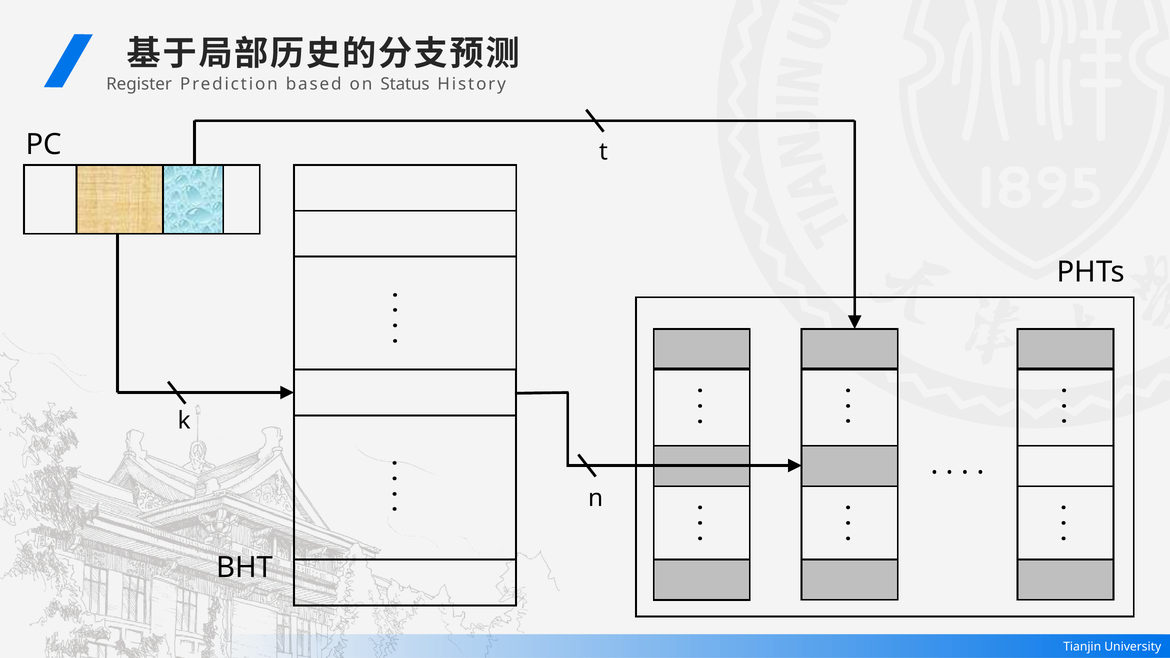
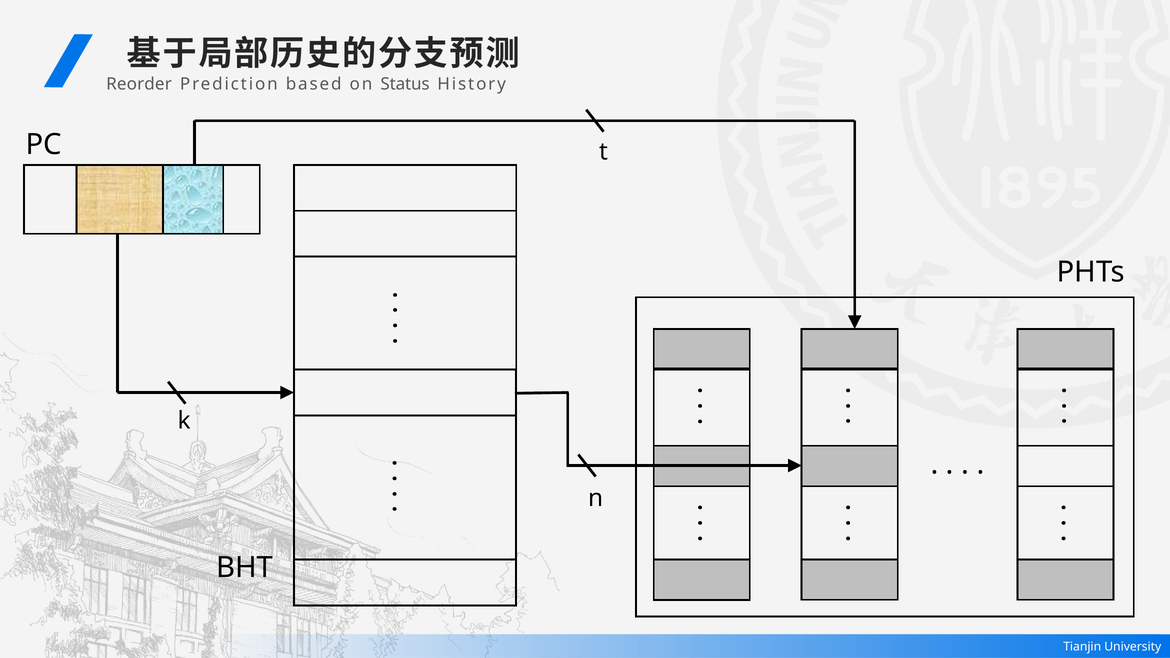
Register: Register -> Reorder
